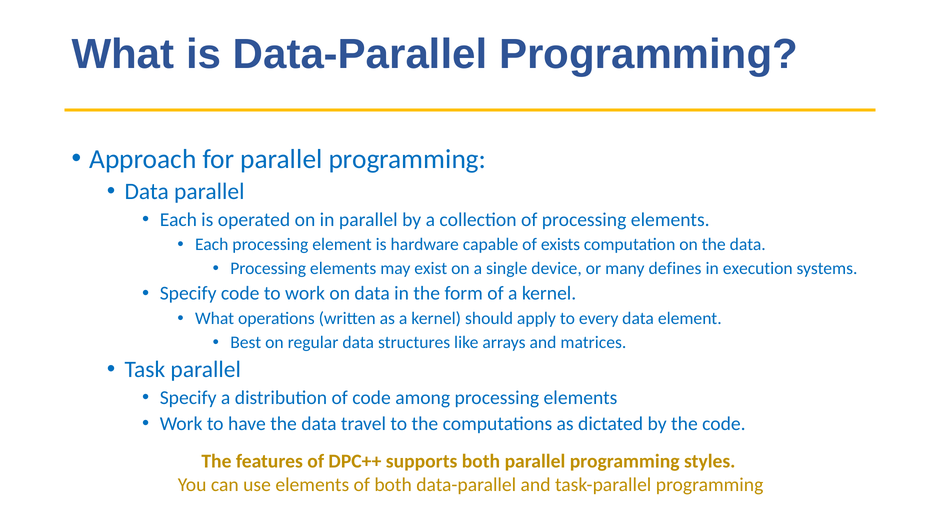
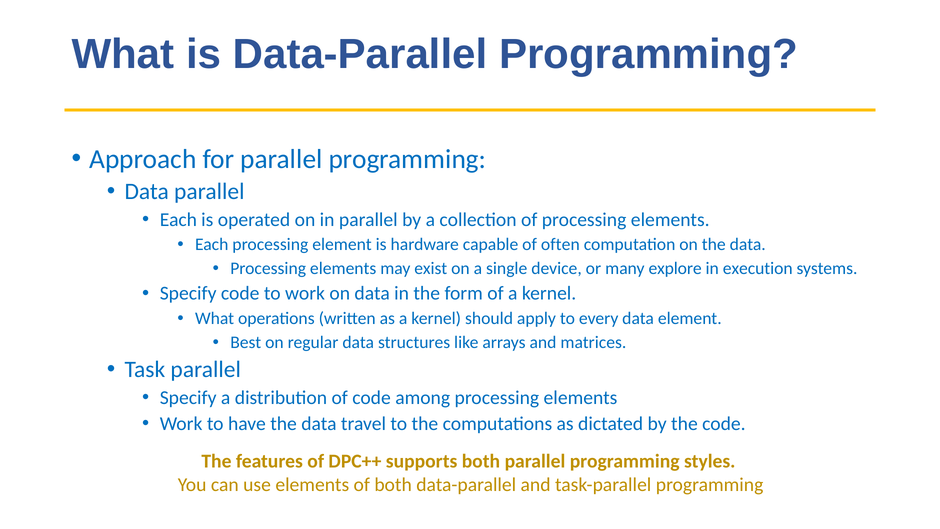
exists: exists -> often
defines: defines -> explore
